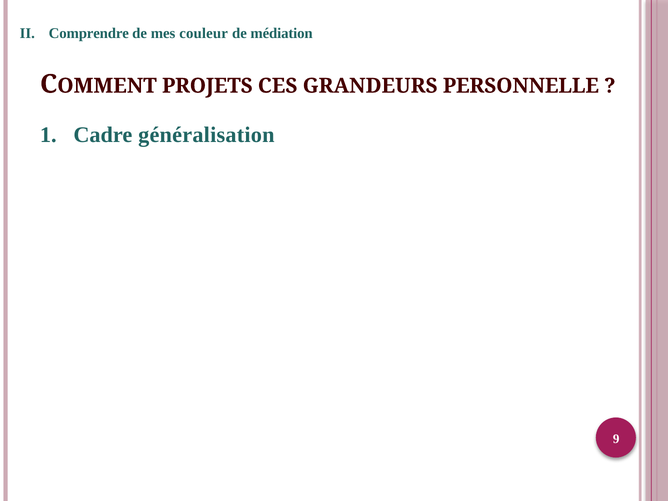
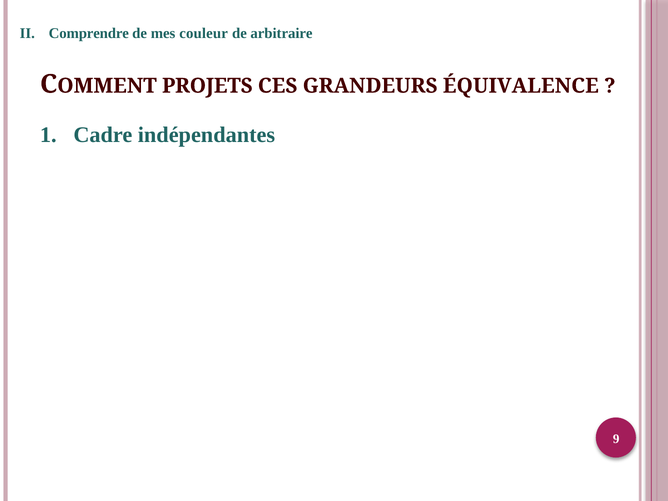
médiation: médiation -> arbitraire
PERSONNELLE: PERSONNELLE -> ÉQUIVALENCE
généralisation: généralisation -> indépendantes
